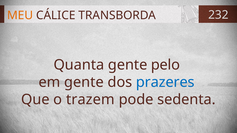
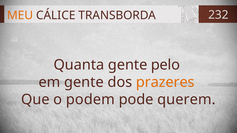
prazeres colour: blue -> orange
trazem: trazem -> podem
sedenta: sedenta -> querem
